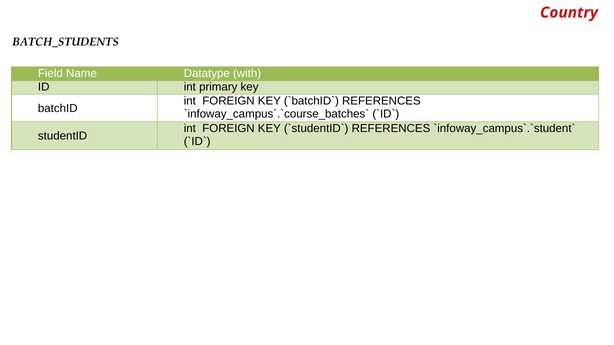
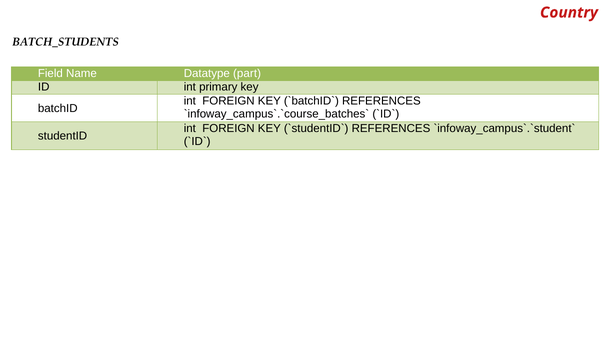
with: with -> part
